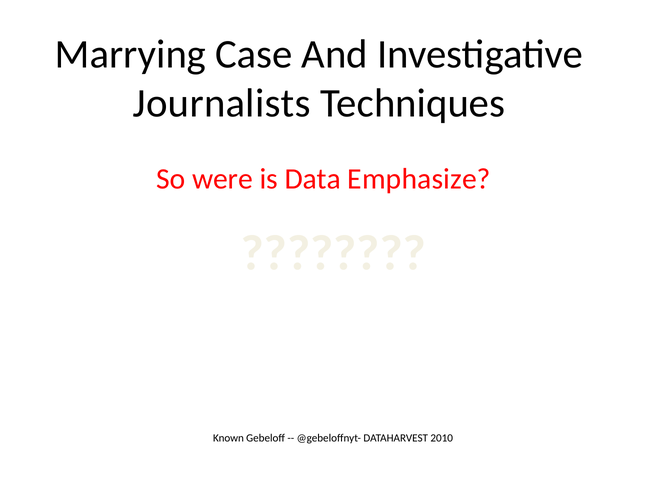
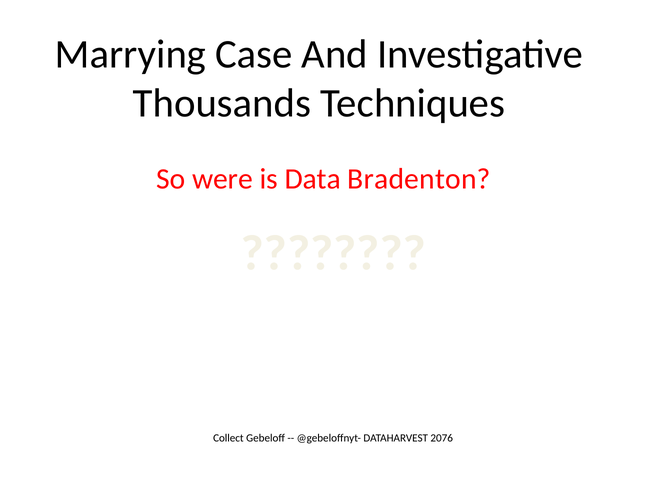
Journalists: Journalists -> Thousands
Emphasize: Emphasize -> Bradenton
Known: Known -> Collect
2010: 2010 -> 2076
